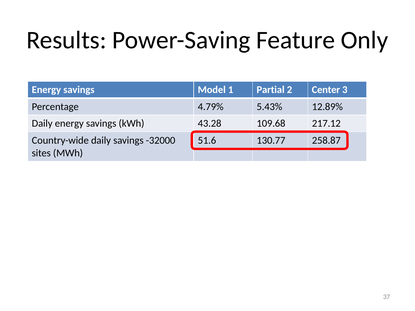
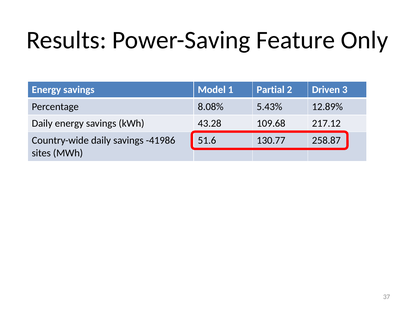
Center: Center -> Driven
4.79%: 4.79% -> 8.08%
-32000: -32000 -> -41986
